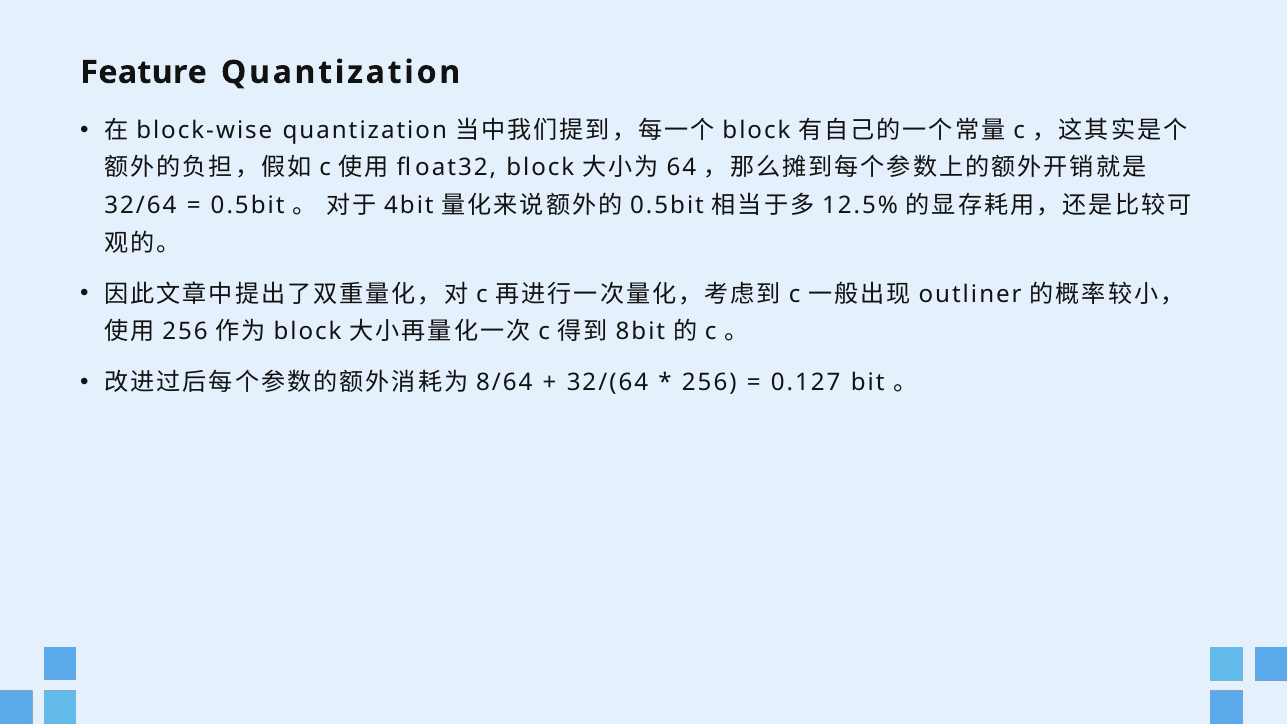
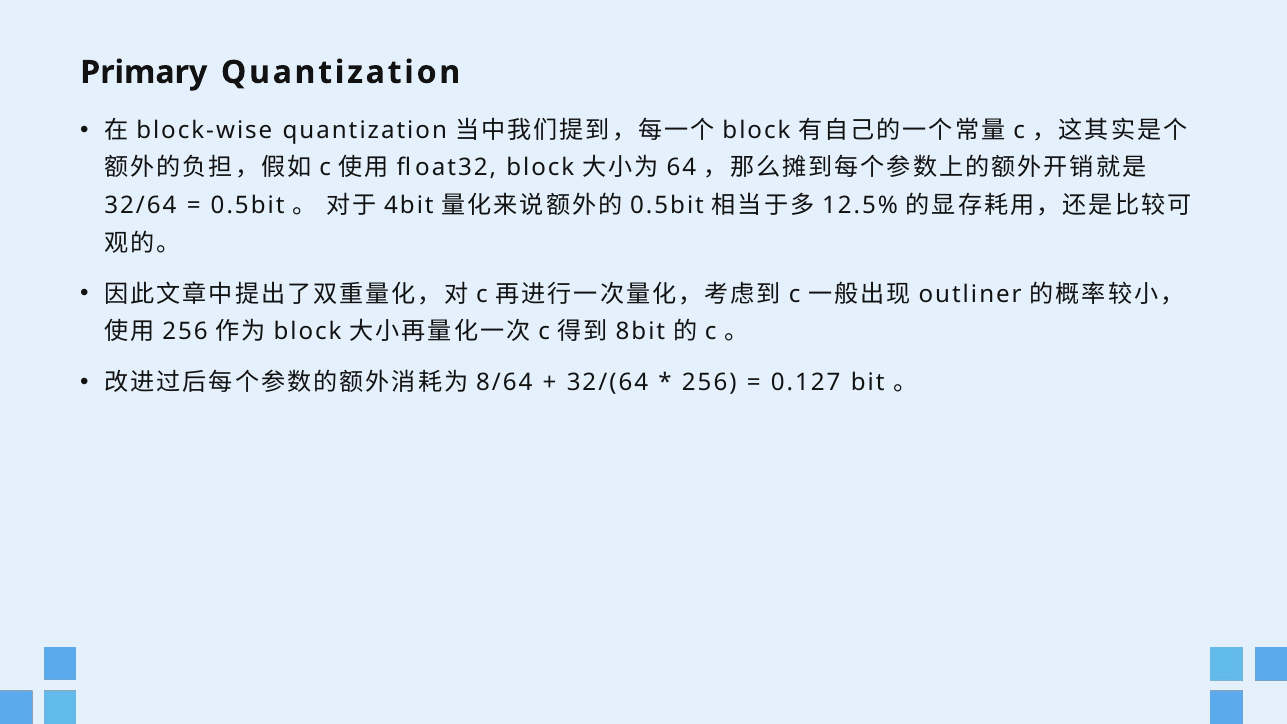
Feature: Feature -> Primary
